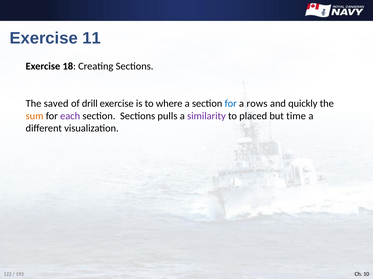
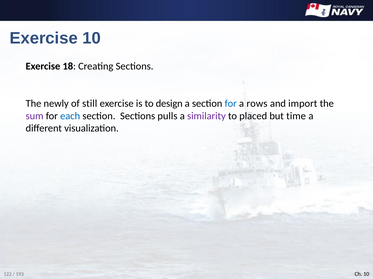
Exercise 11: 11 -> 10
saved: saved -> newly
drill: drill -> still
where: where -> design
quickly: quickly -> import
sum colour: orange -> purple
each colour: purple -> blue
